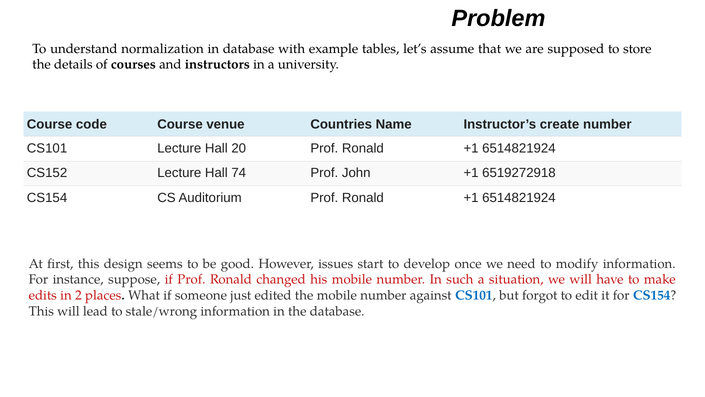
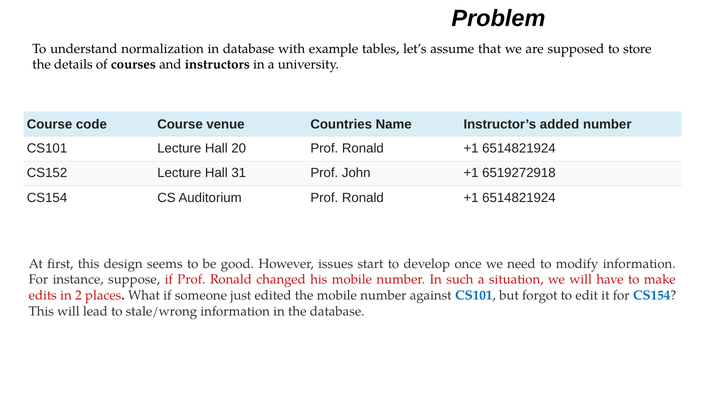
create: create -> added
74: 74 -> 31
